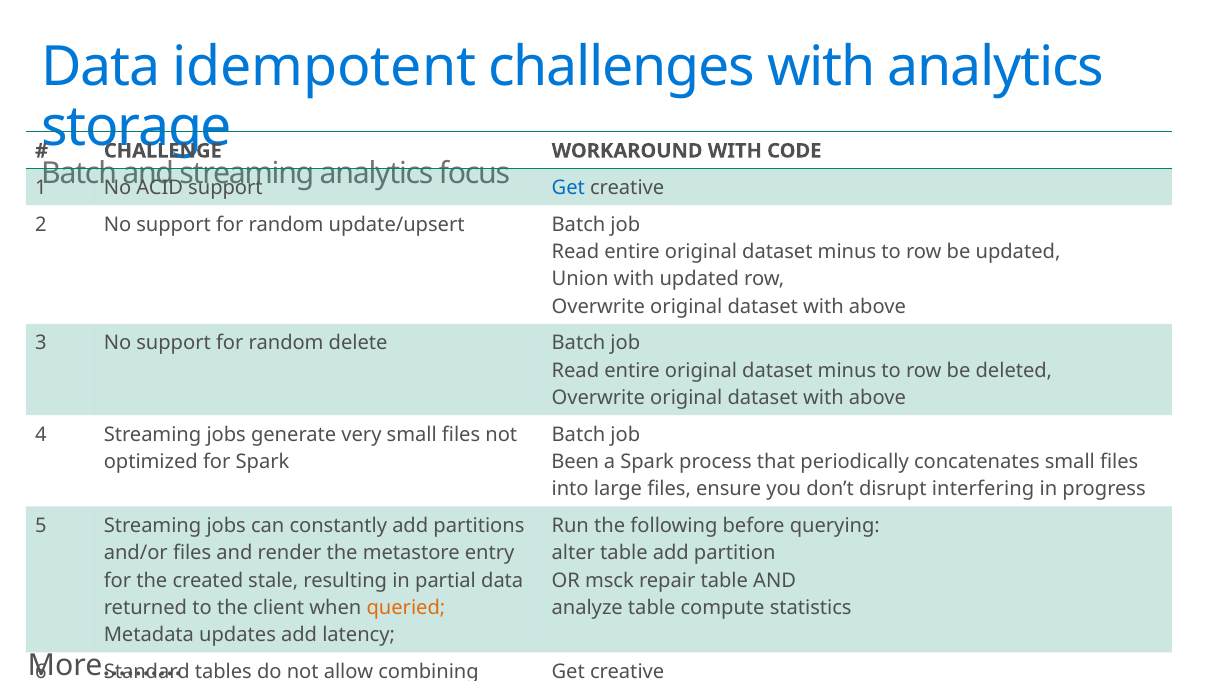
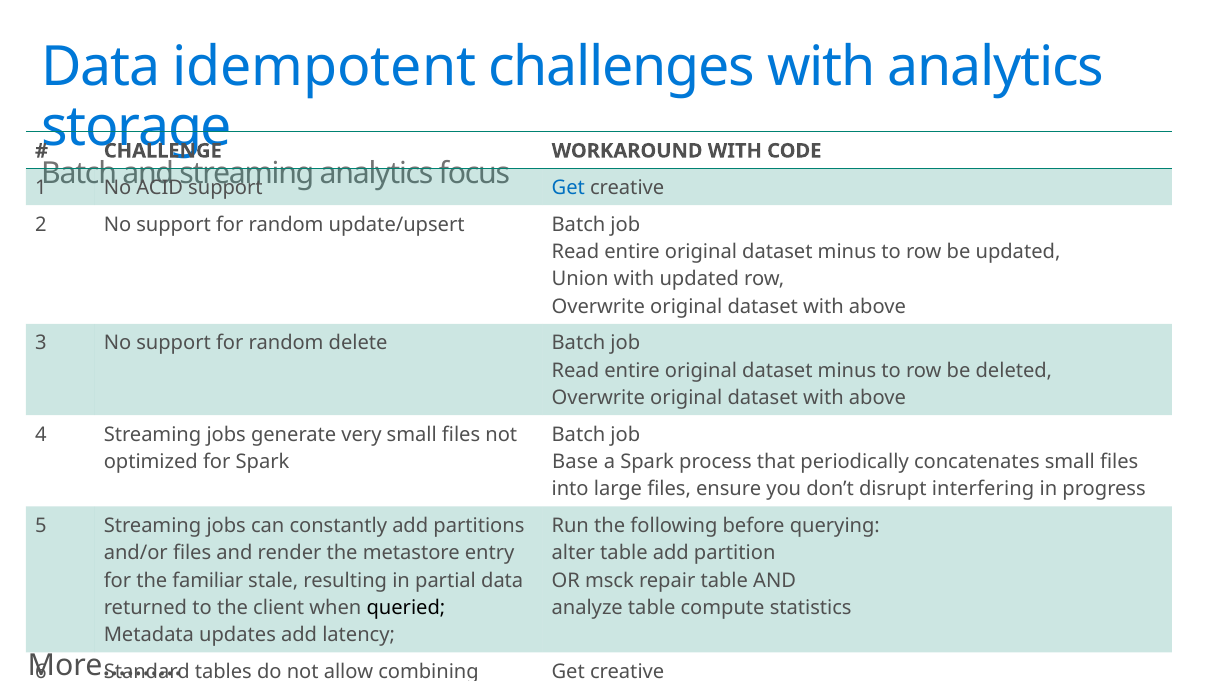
Been: Been -> Base
created: created -> familiar
queried colour: orange -> black
